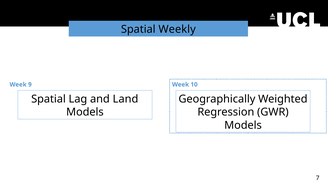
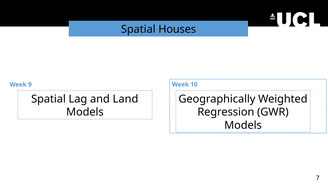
Weekly: Weekly -> Houses
